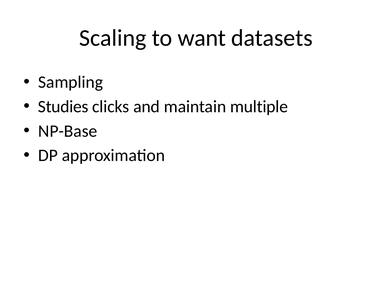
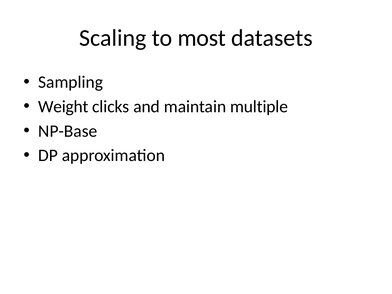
want: want -> most
Studies: Studies -> Weight
